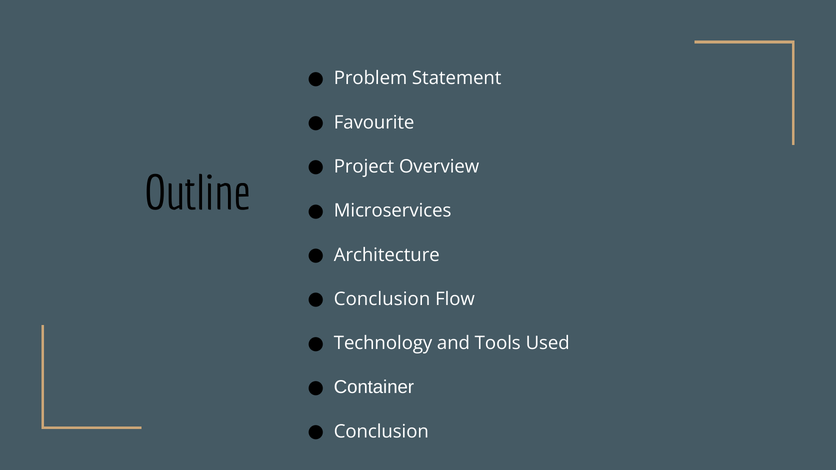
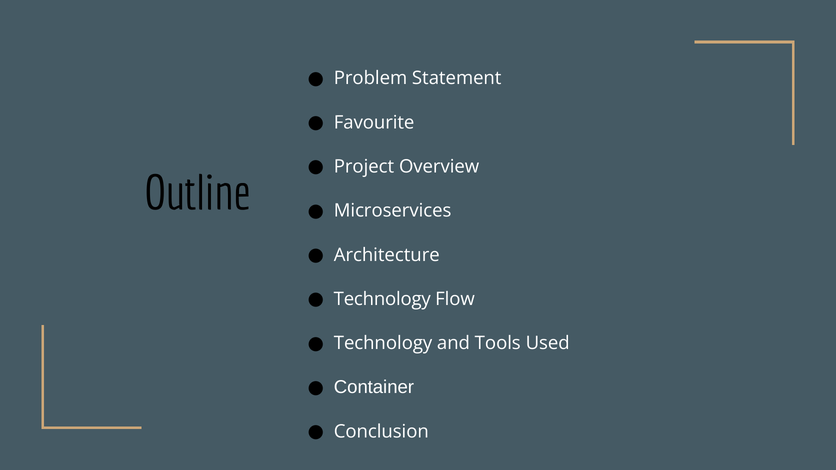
Conclusion at (382, 299): Conclusion -> Technology
